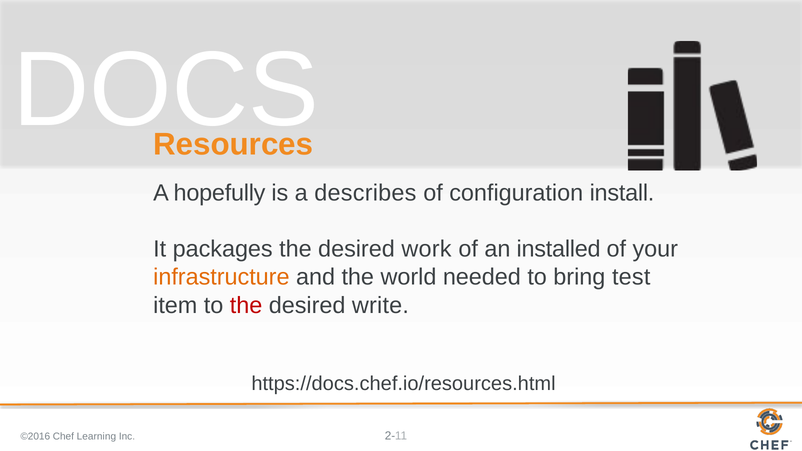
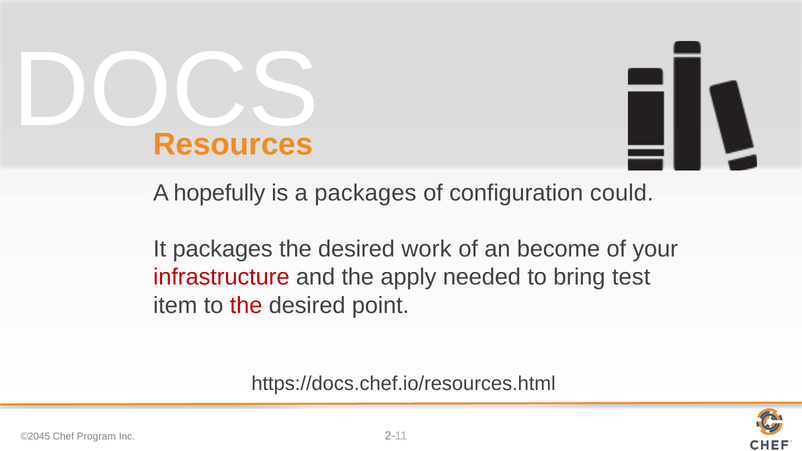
a describes: describes -> packages
install: install -> could
installed: installed -> become
infrastructure colour: orange -> red
world: world -> apply
write: write -> point
©2016: ©2016 -> ©2045
Learning: Learning -> Program
